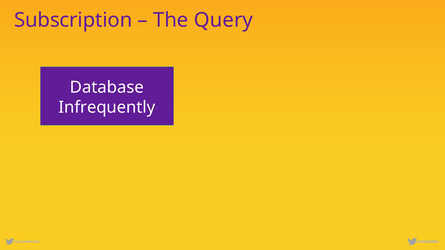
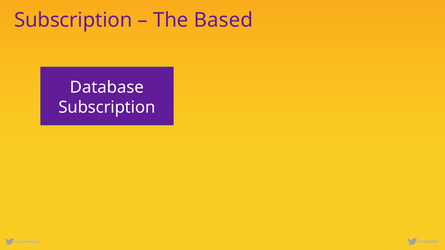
Query: Query -> Based
Infrequently at (107, 107): Infrequently -> Subscription
